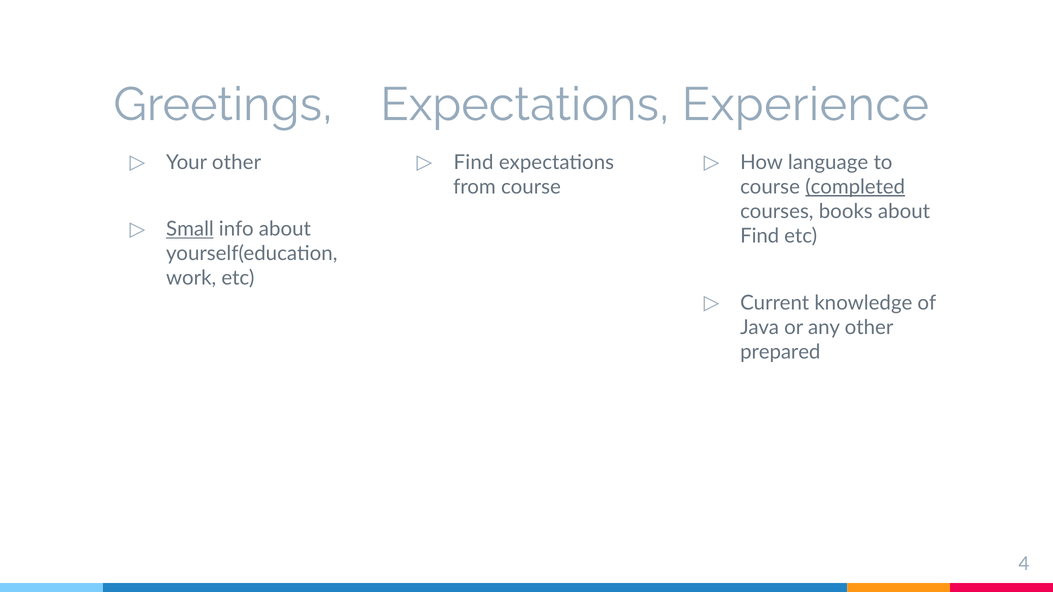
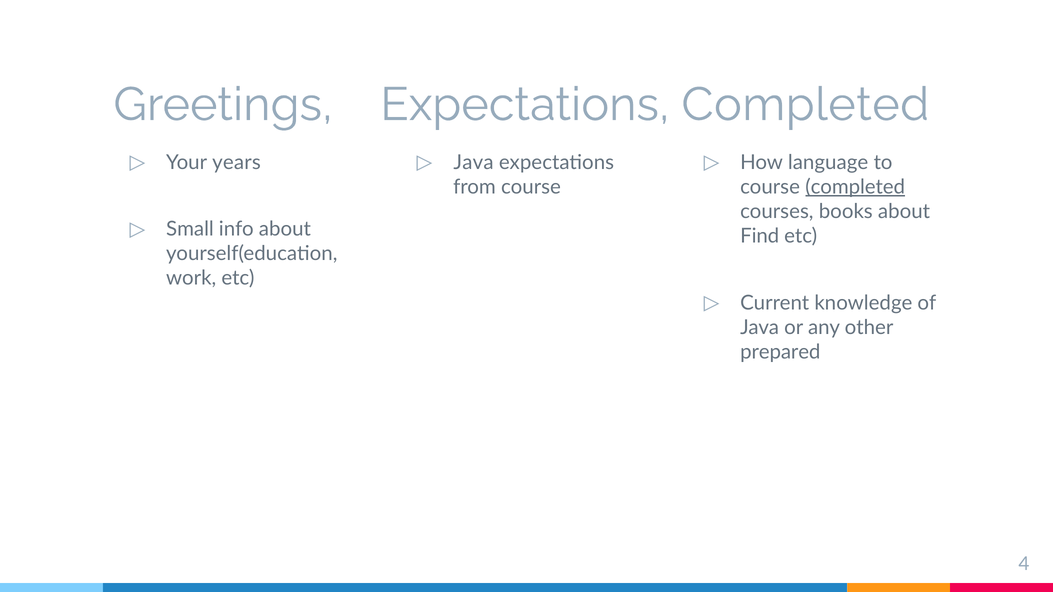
Expectations Experience: Experience -> Completed
Your other: other -> years
Find at (474, 162): Find -> Java
Small underline: present -> none
